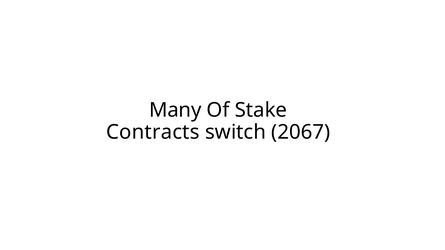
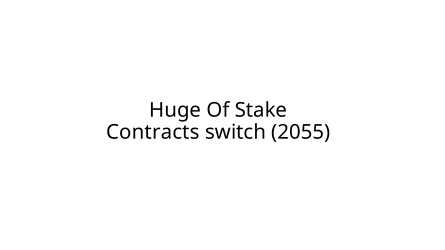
Many: Many -> Huge
2067: 2067 -> 2055
